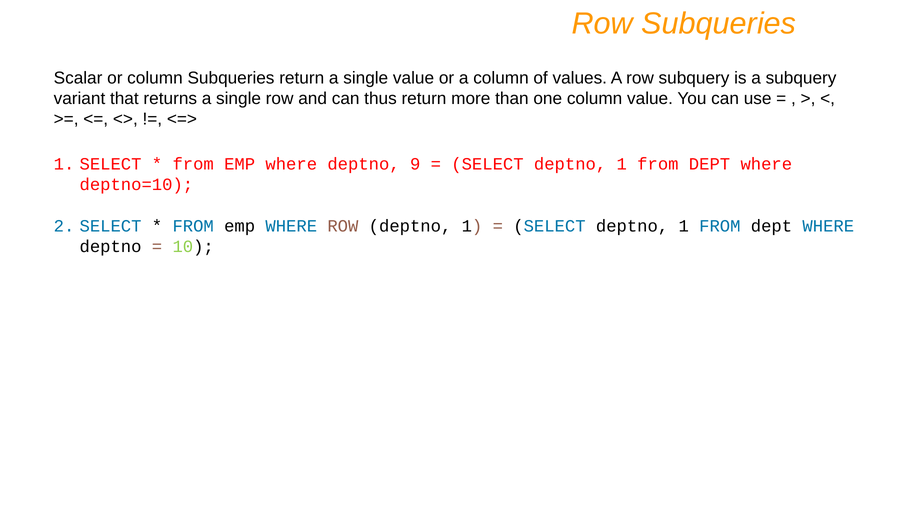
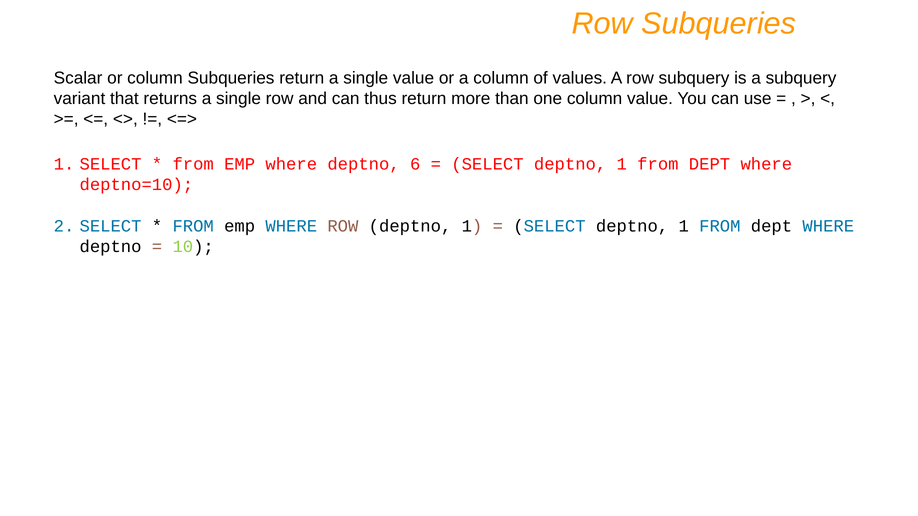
9: 9 -> 6
